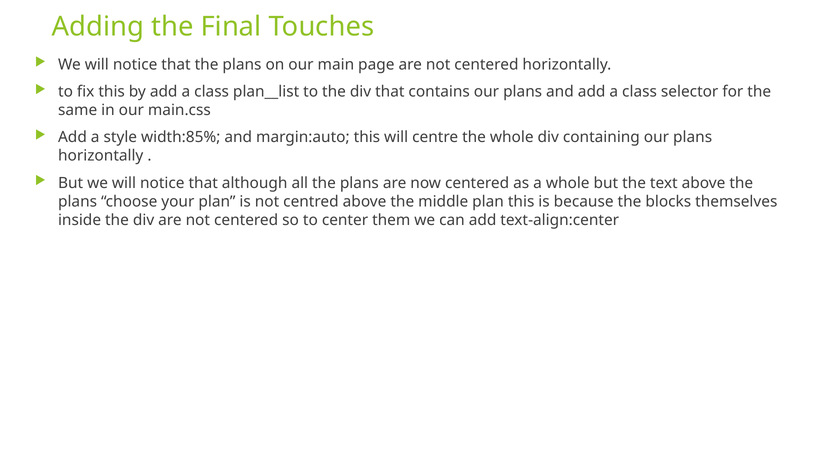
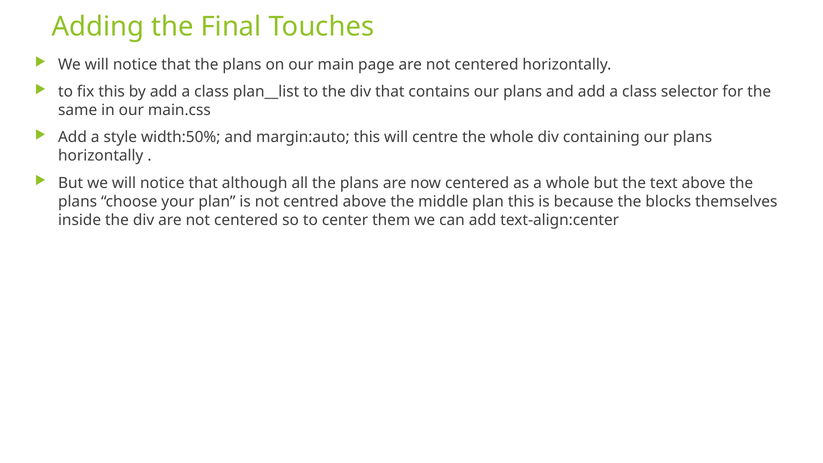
width:85%: width:85% -> width:50%
